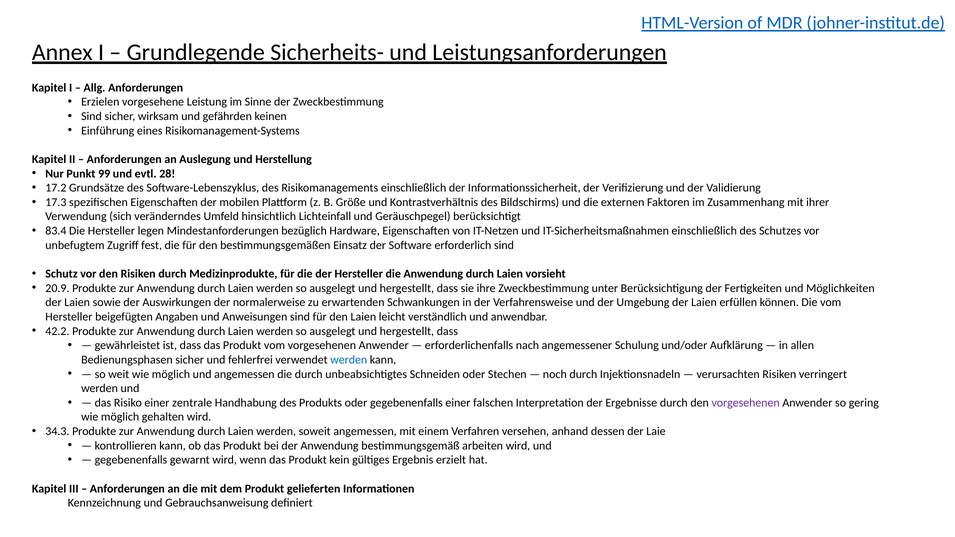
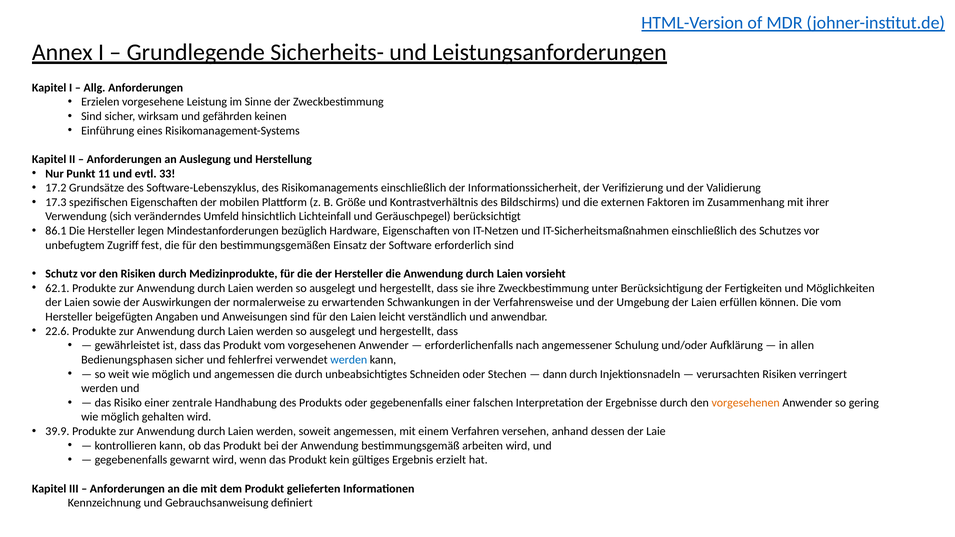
99: 99 -> 11
28: 28 -> 33
83.4: 83.4 -> 86.1
20.9: 20.9 -> 62.1
42.2: 42.2 -> 22.6
noch: noch -> dann
vorgesehenen at (746, 403) colour: purple -> orange
34.3: 34.3 -> 39.9
